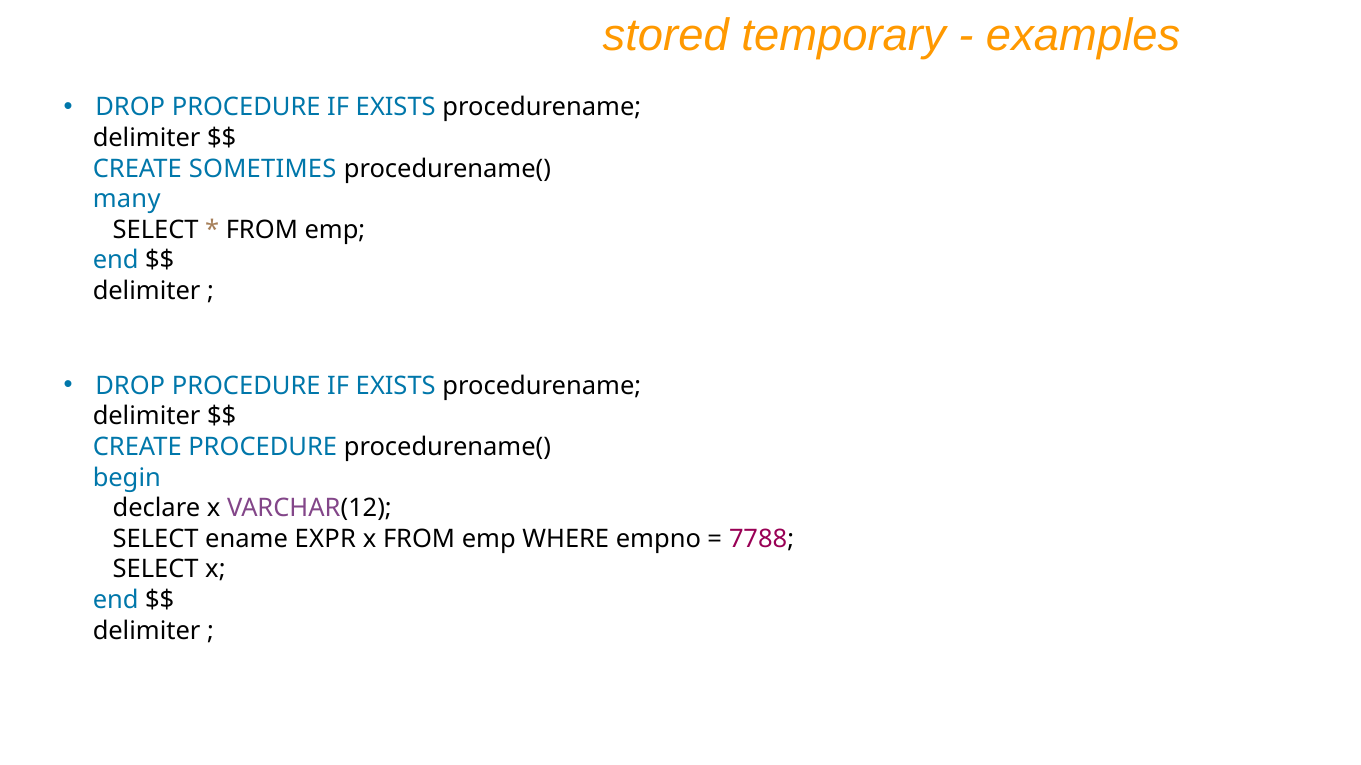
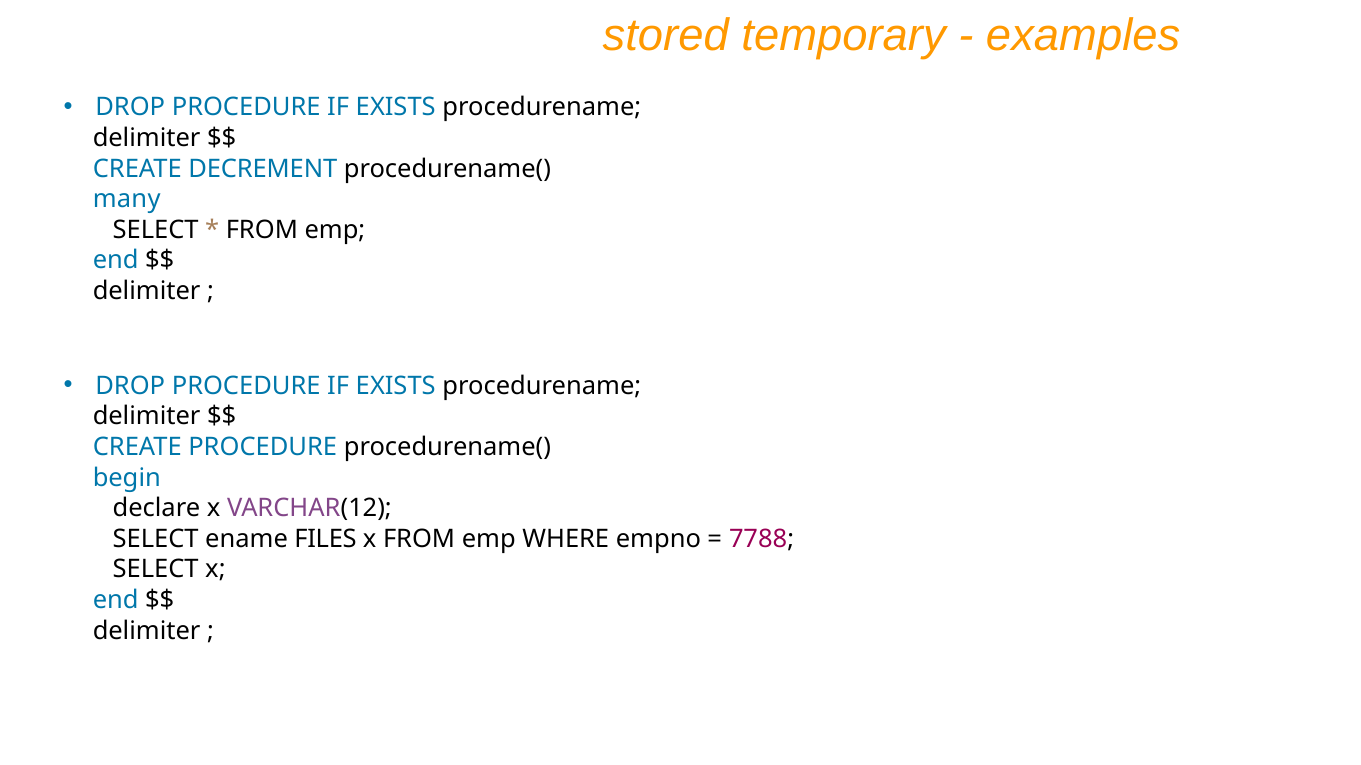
SOMETIMES: SOMETIMES -> DECREMENT
EXPR: EXPR -> FILES
